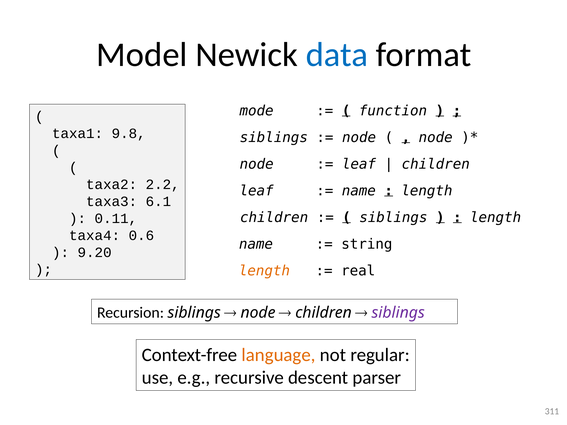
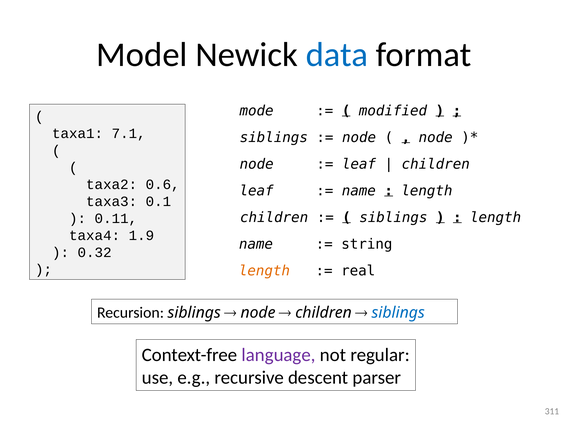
function: function -> modified
9.8: 9.8 -> 7.1
2.2: 2.2 -> 0.6
6.1: 6.1 -> 0.1
0.6: 0.6 -> 1.9
9.20: 9.20 -> 0.32
siblings at (398, 313) colour: purple -> blue
language colour: orange -> purple
